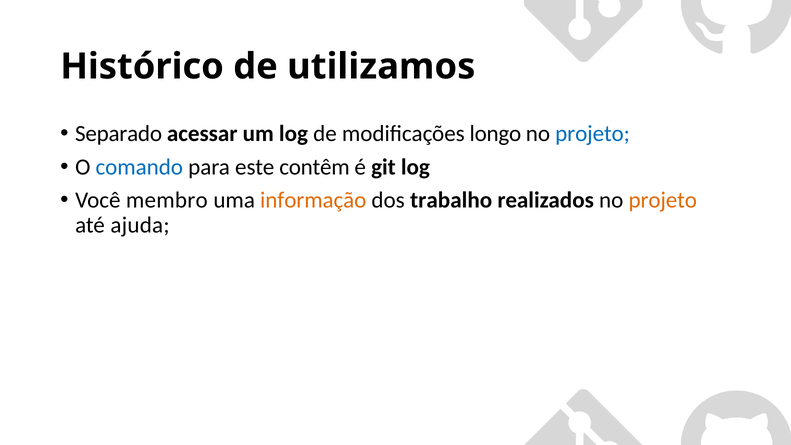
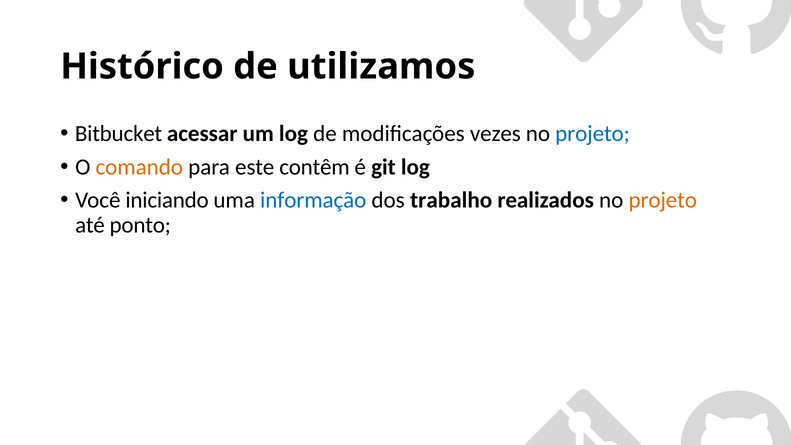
Separado: Separado -> Bitbucket
longo: longo -> vezes
comando colour: blue -> orange
membro: membro -> iniciando
informação colour: orange -> blue
ajuda: ajuda -> ponto
